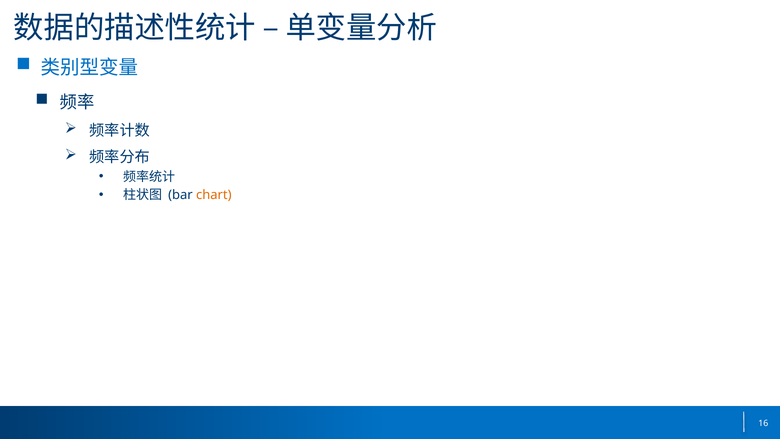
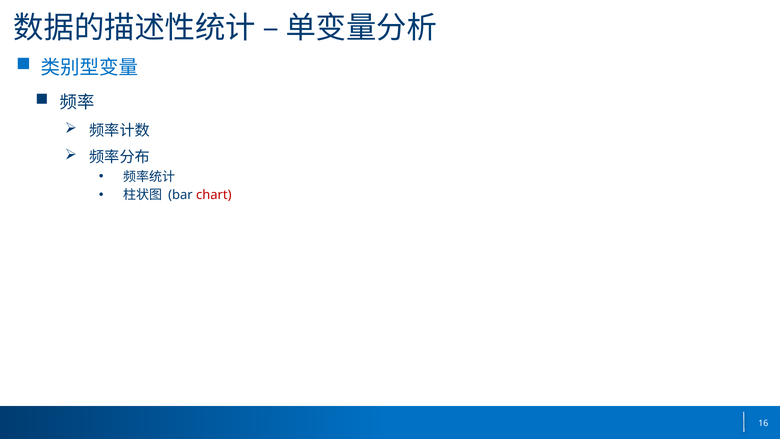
chart colour: orange -> red
